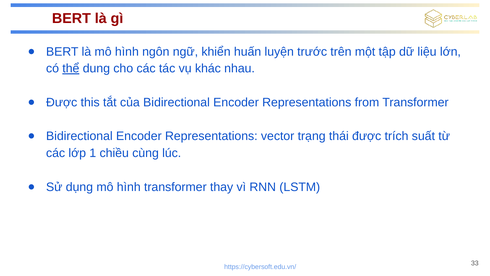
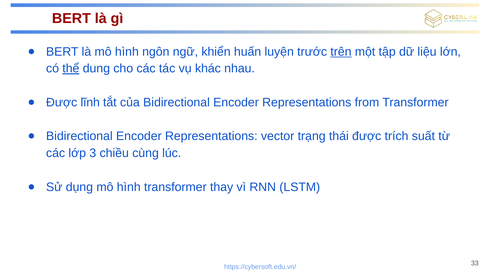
trên underline: none -> present
this: this -> lĩnh
1: 1 -> 3
